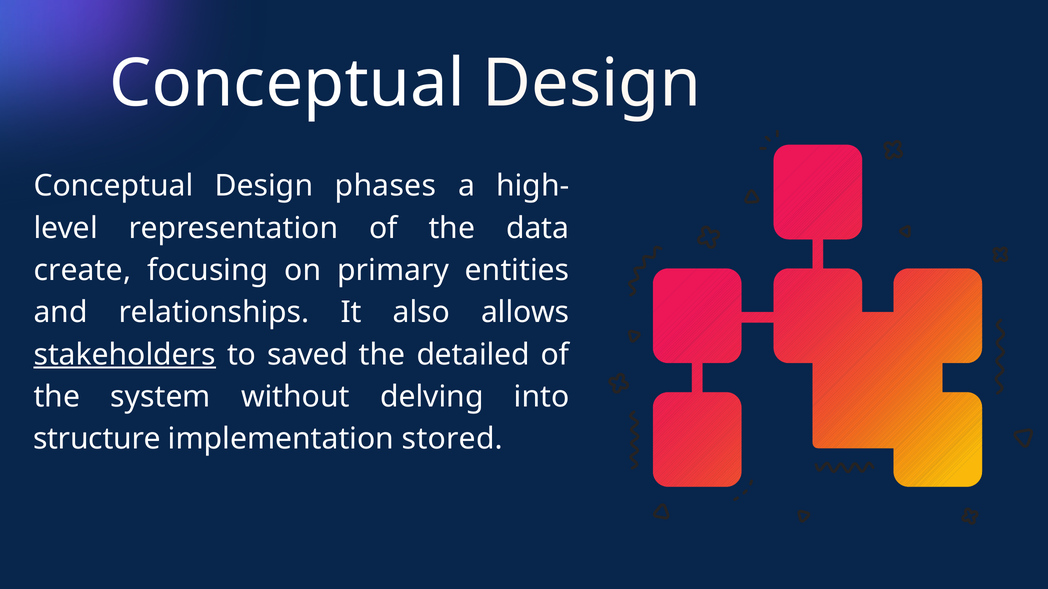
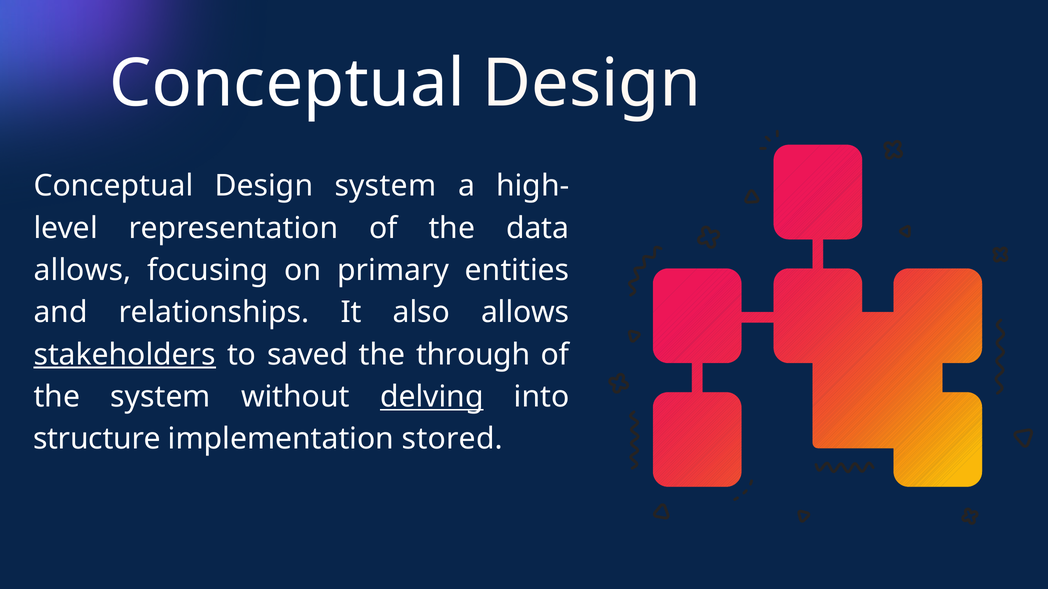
Design phases: phases -> system
create at (82, 271): create -> allows
detailed: detailed -> through
delving underline: none -> present
